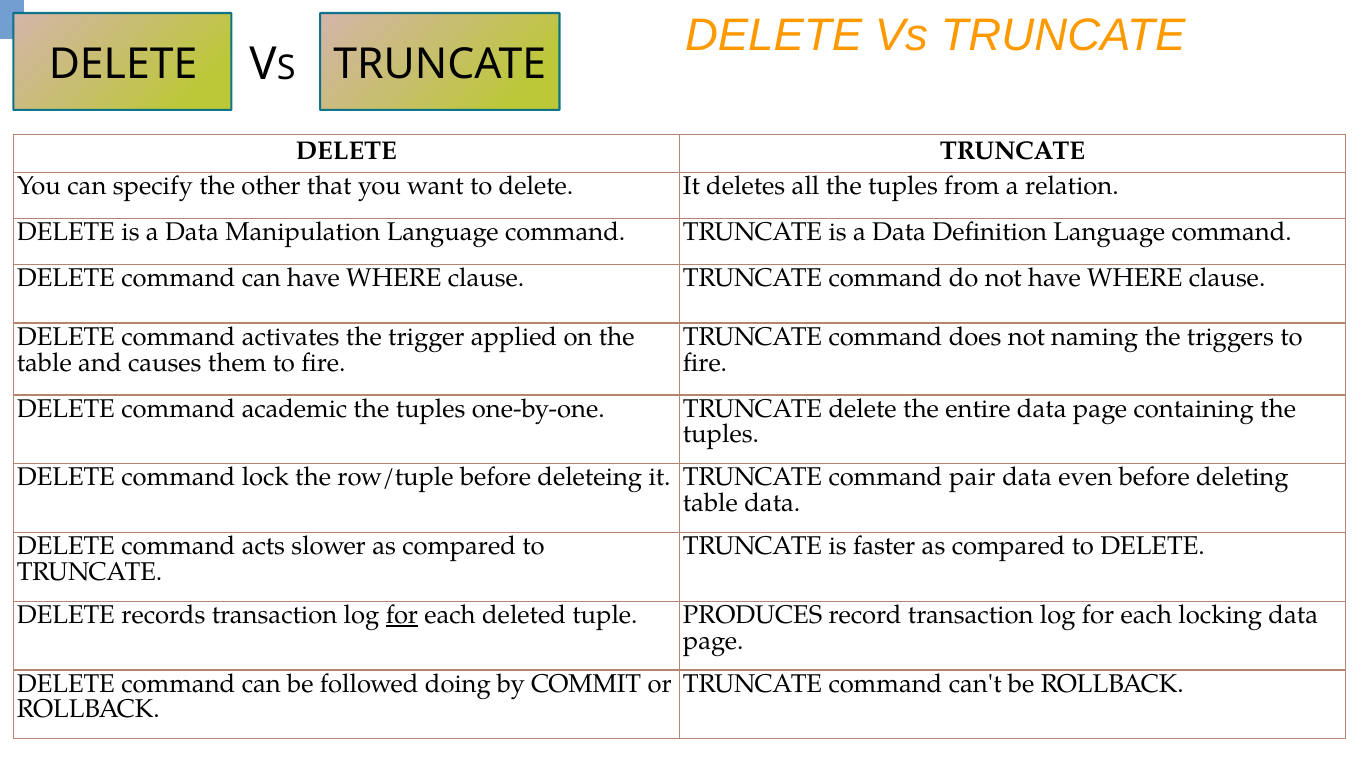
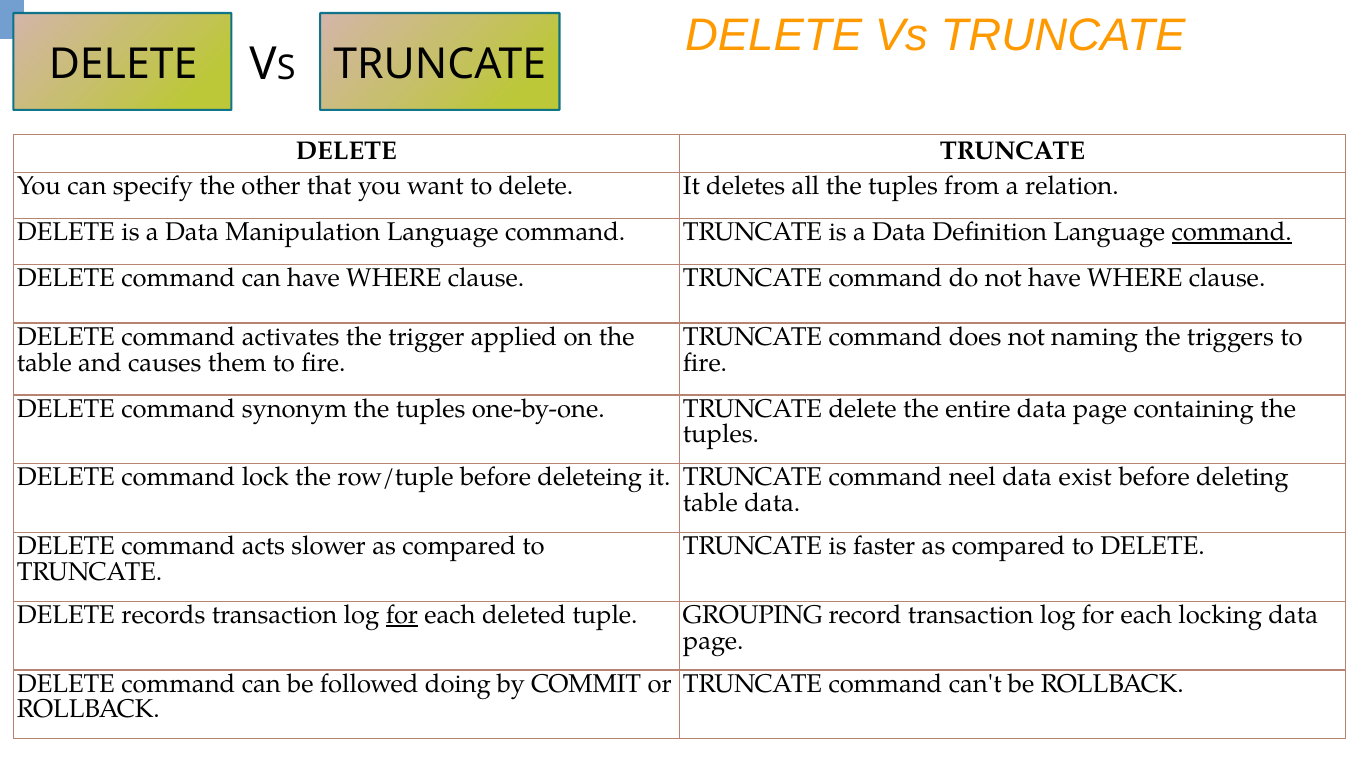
command at (1232, 232) underline: none -> present
academic: academic -> synonym
pair: pair -> neel
even: even -> exist
PRODUCES: PRODUCES -> GROUPING
